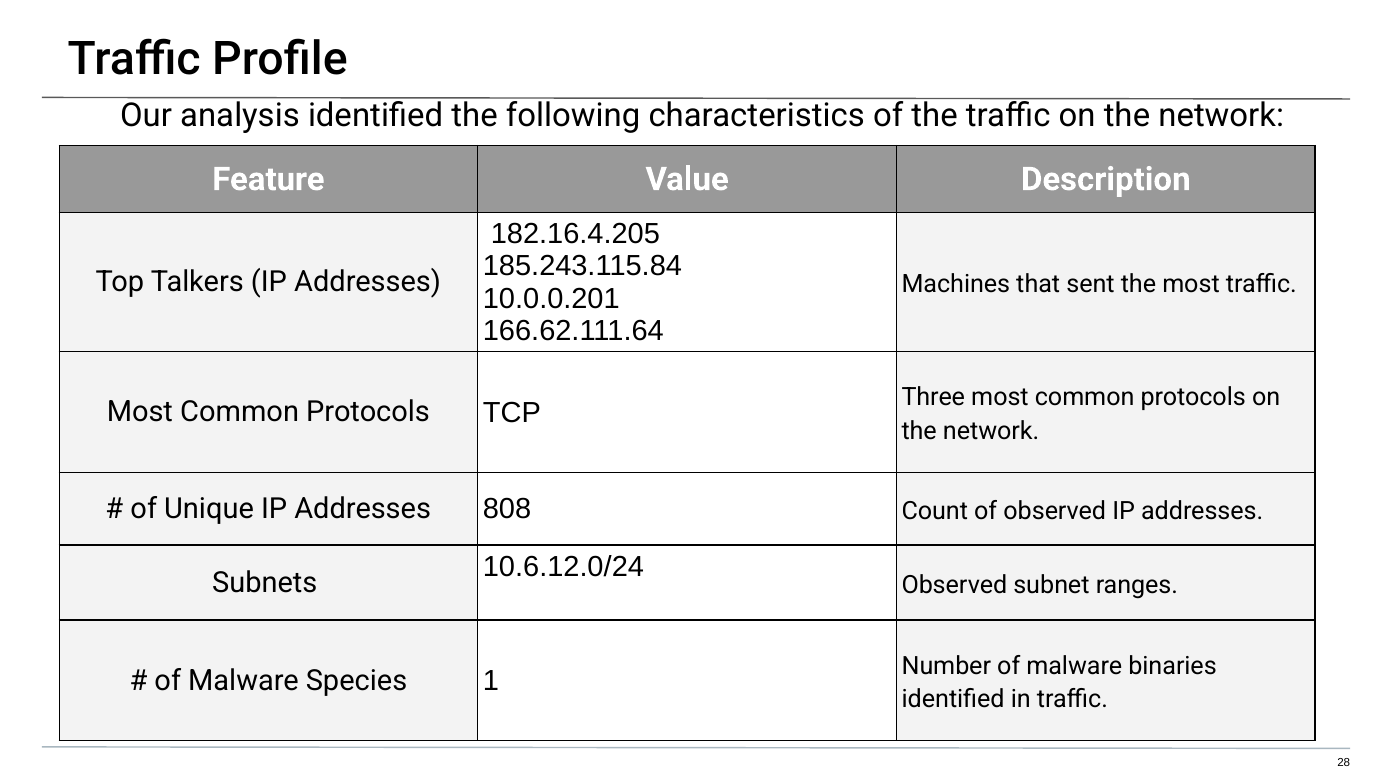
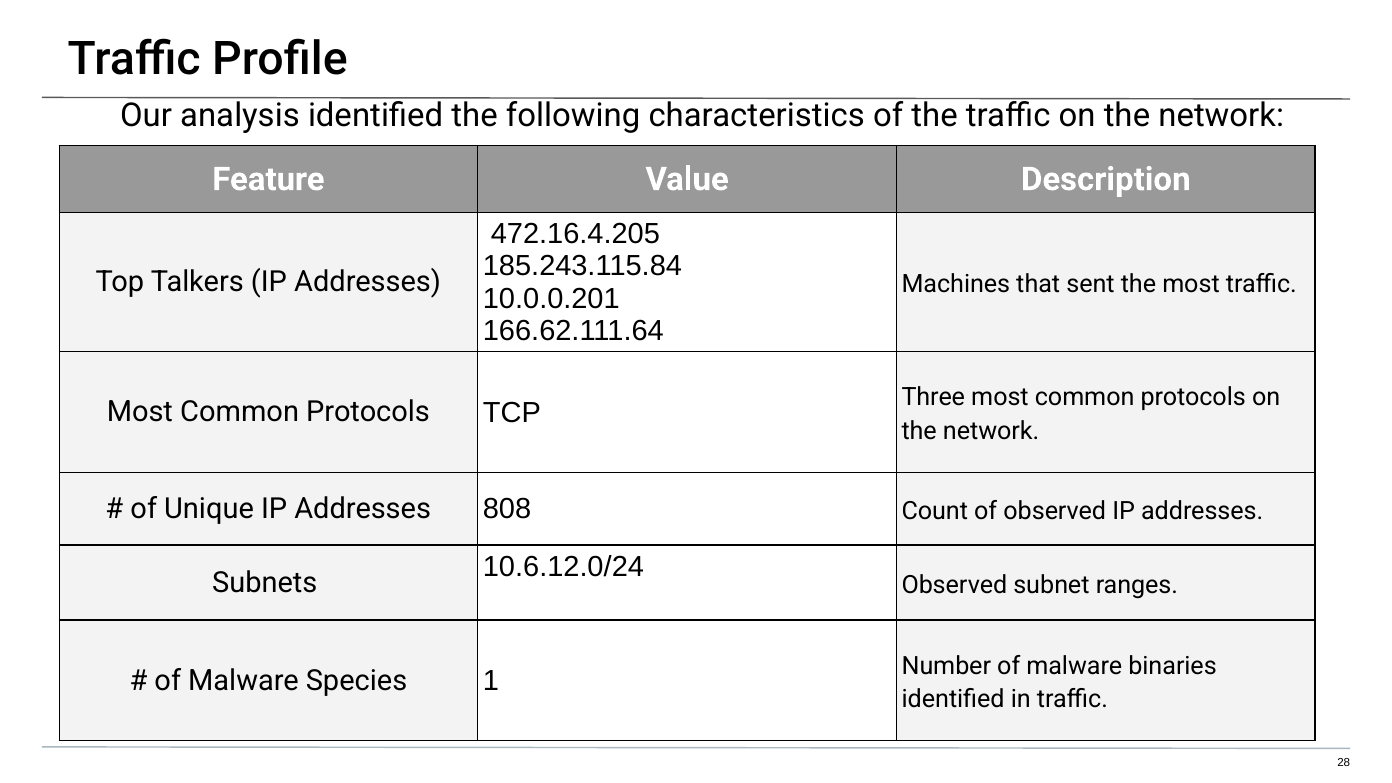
182.16.4.205: 182.16.4.205 -> 472.16.4.205
